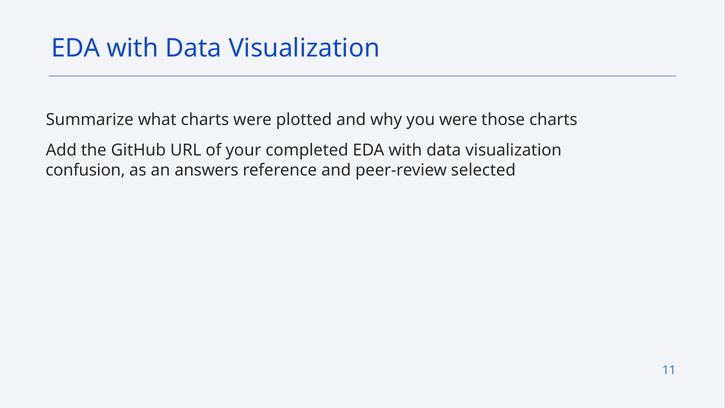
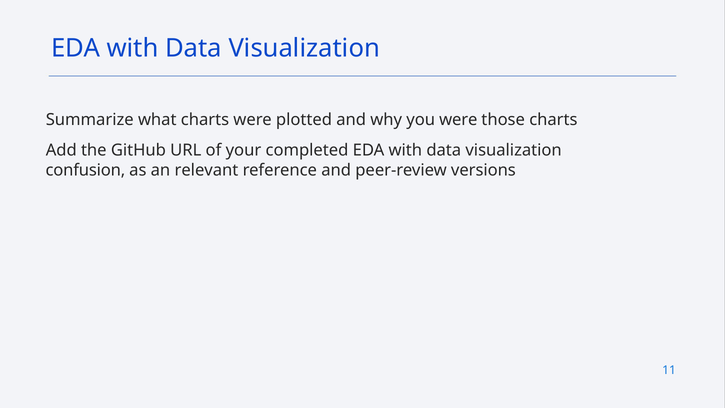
answers: answers -> relevant
selected: selected -> versions
